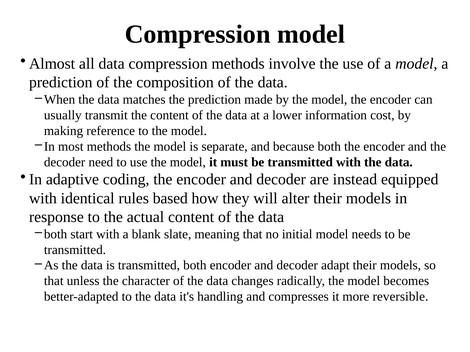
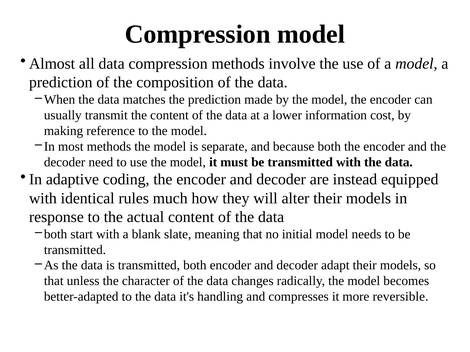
based: based -> much
